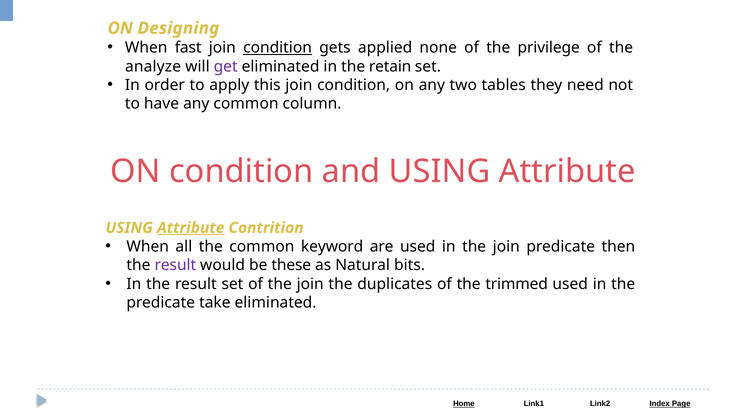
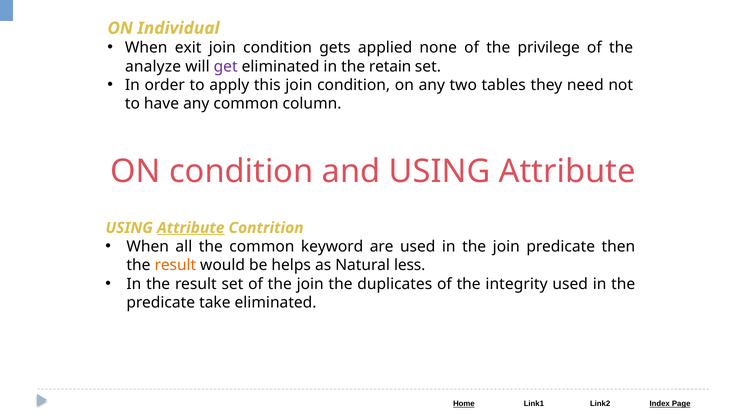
Designing: Designing -> Individual
fast: fast -> exit
condition at (278, 48) underline: present -> none
result at (175, 265) colour: purple -> orange
these: these -> helps
bits: bits -> less
trimmed: trimmed -> integrity
